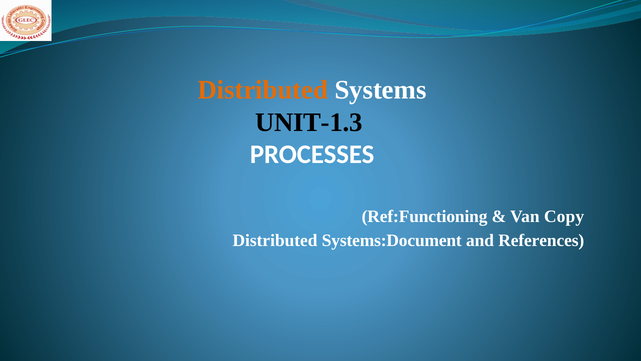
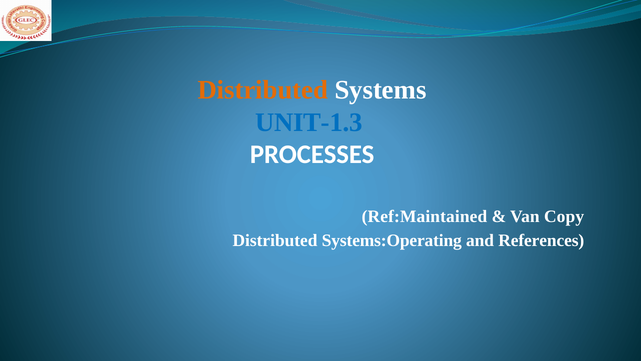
UNIT-1.3 colour: black -> blue
Ref:Functioning: Ref:Functioning -> Ref:Maintained
Systems:Document: Systems:Document -> Systems:Operating
